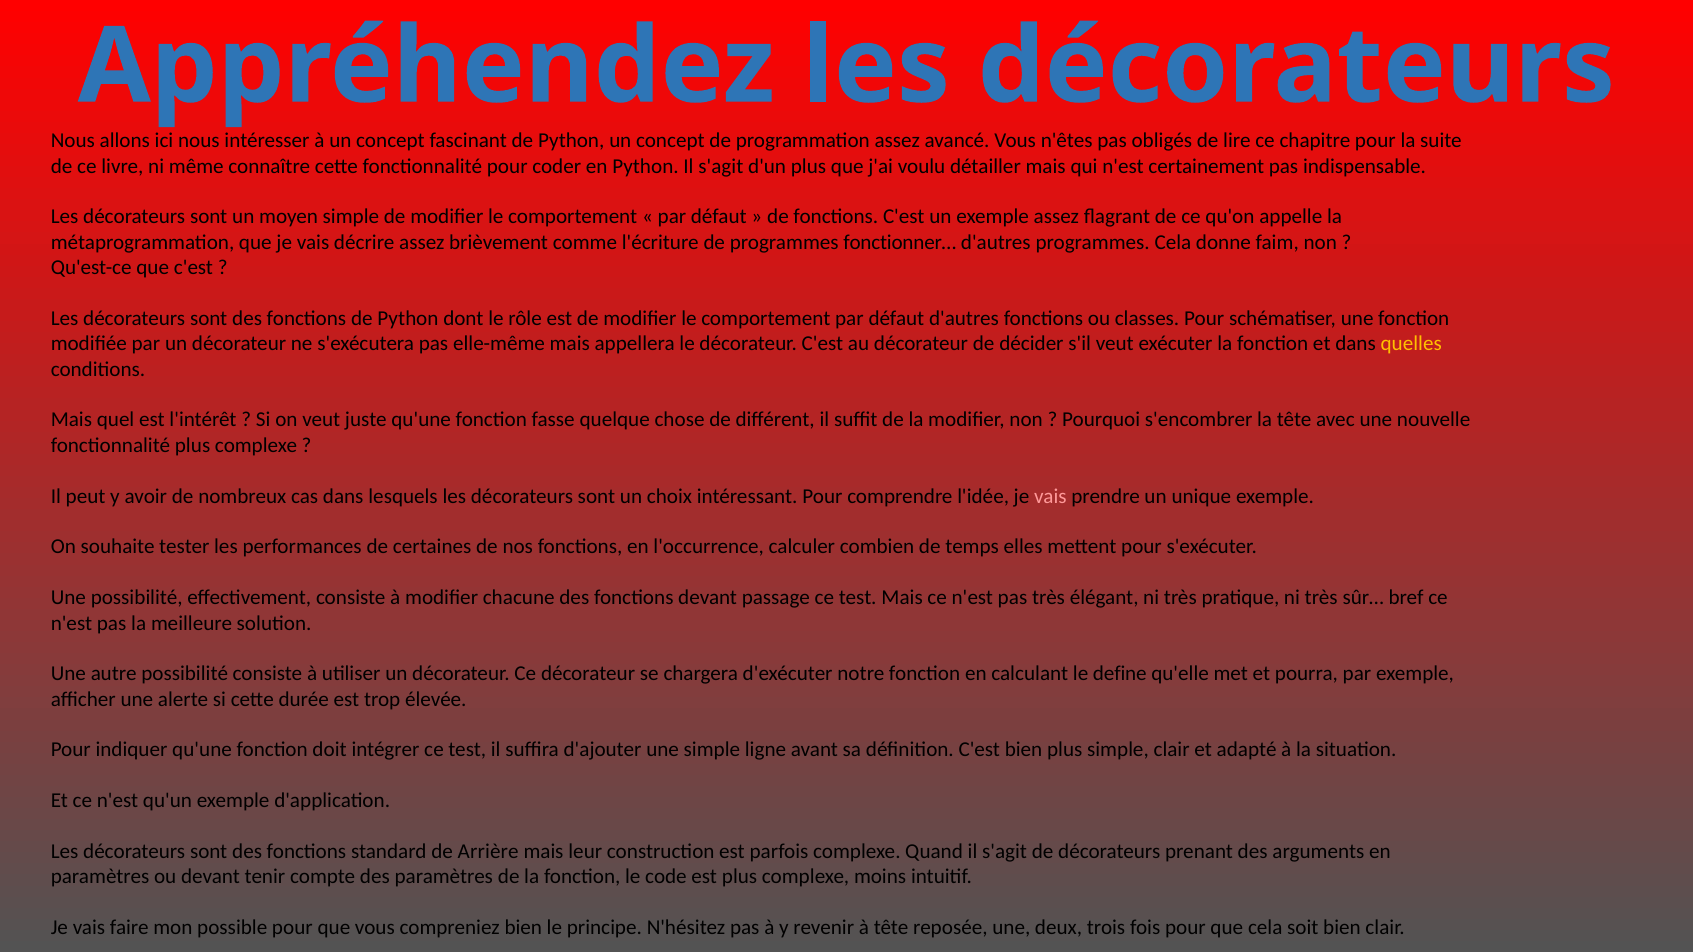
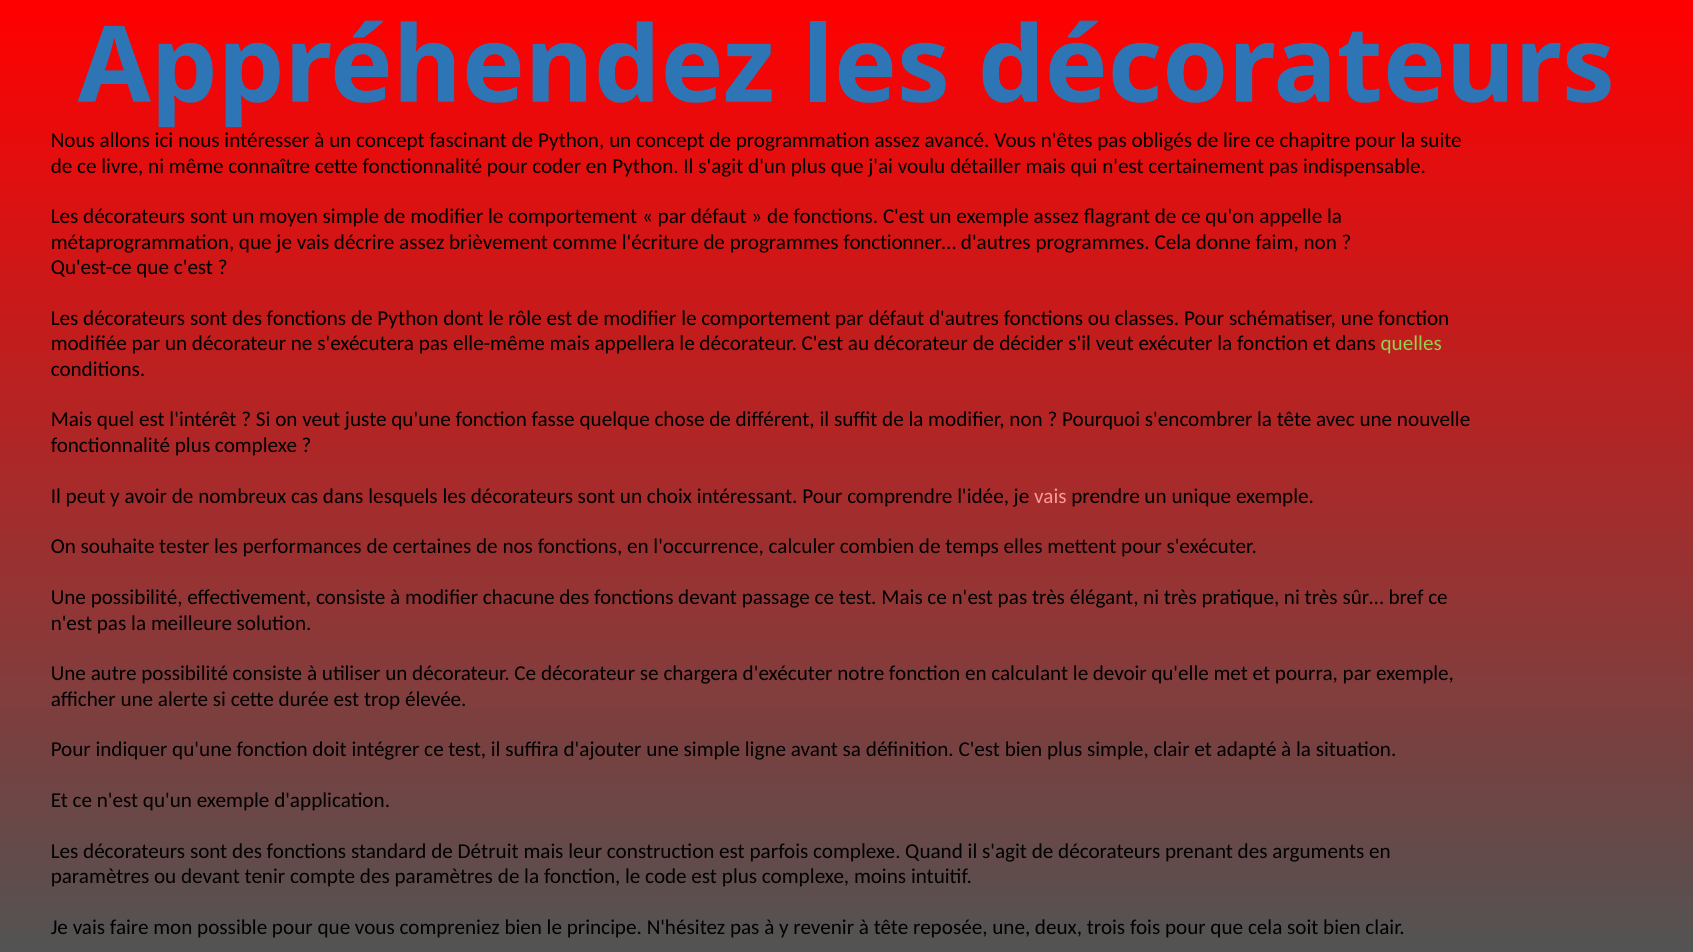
quelles colour: yellow -> light green
define: define -> devoir
Arrière: Arrière -> Détruit
